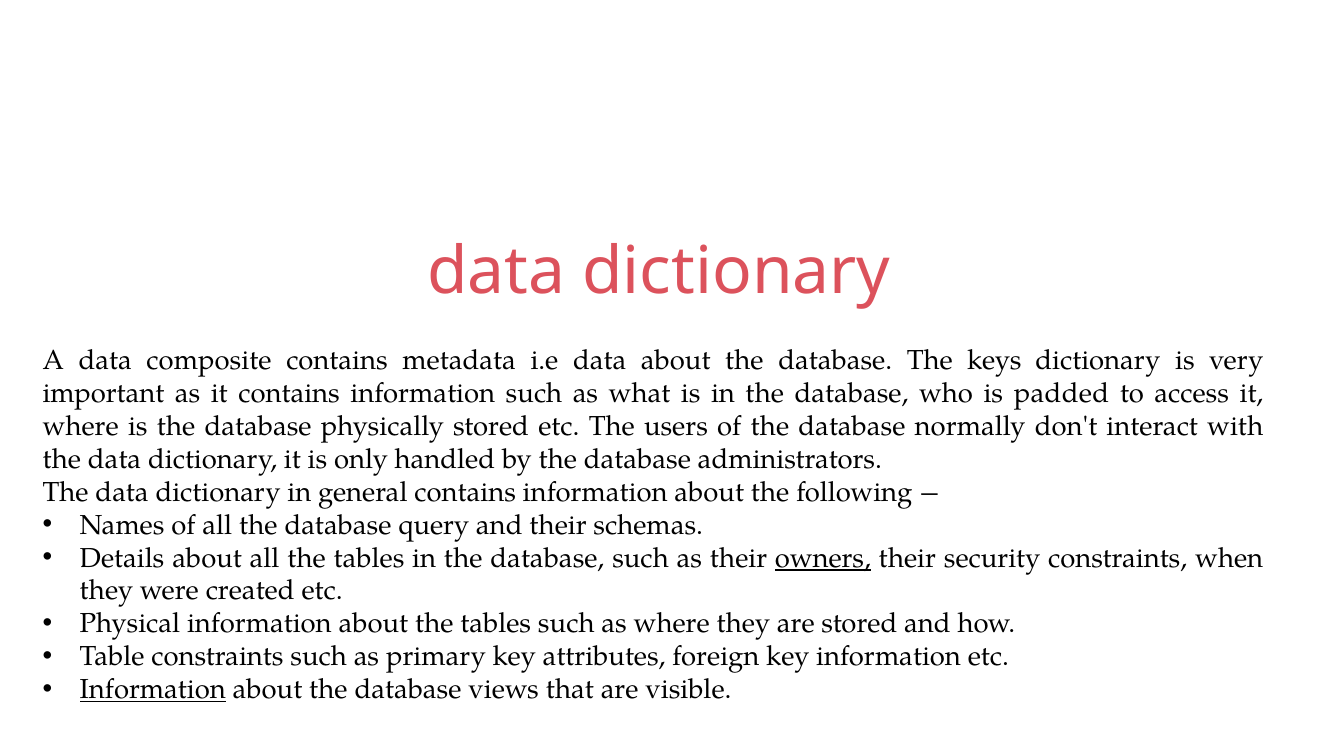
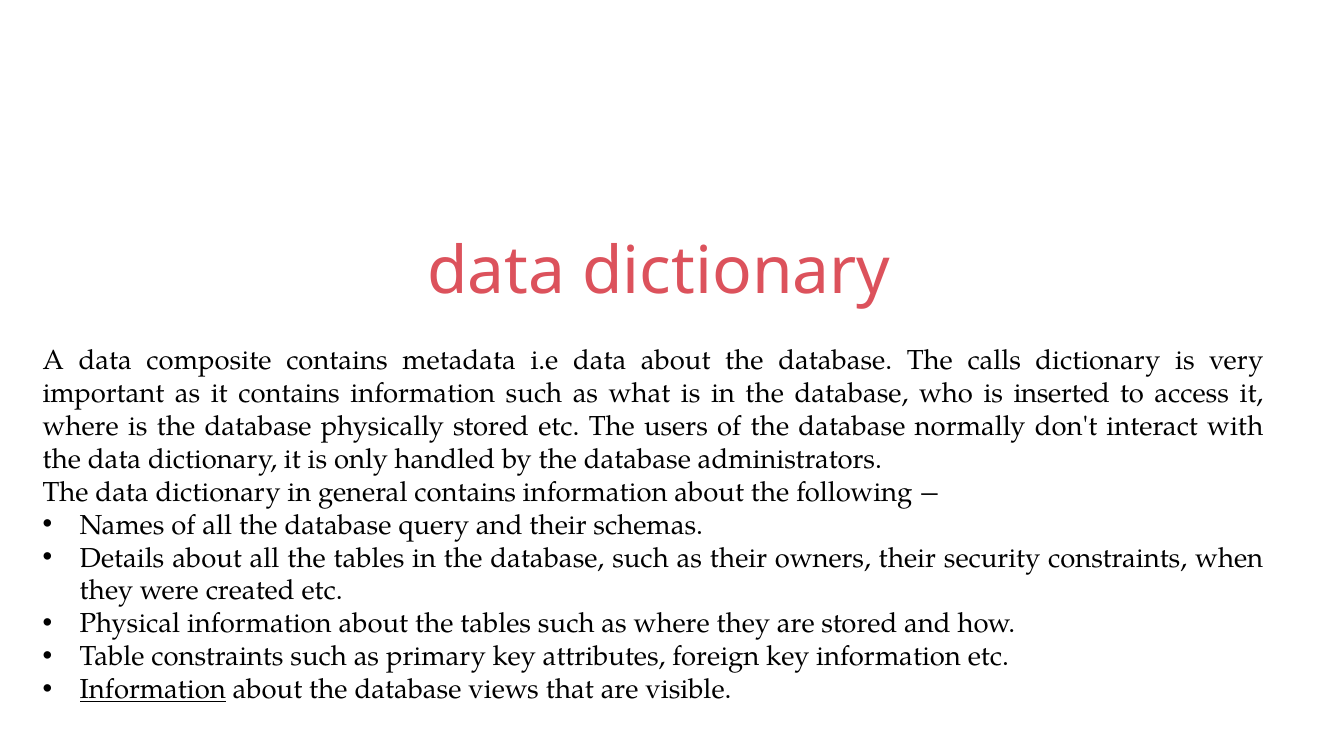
keys: keys -> calls
padded: padded -> inserted
owners underline: present -> none
